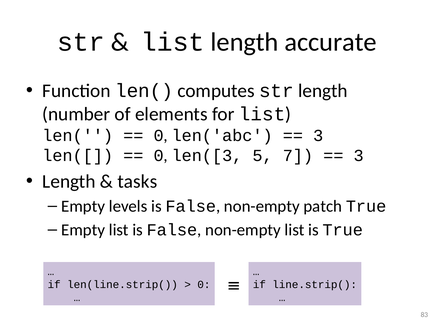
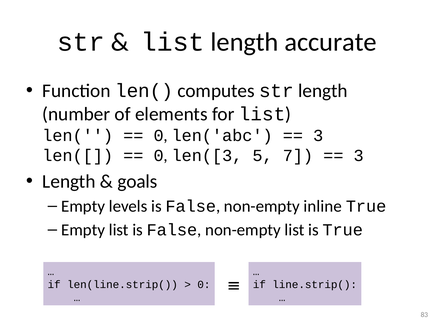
tasks: tasks -> goals
patch: patch -> inline
